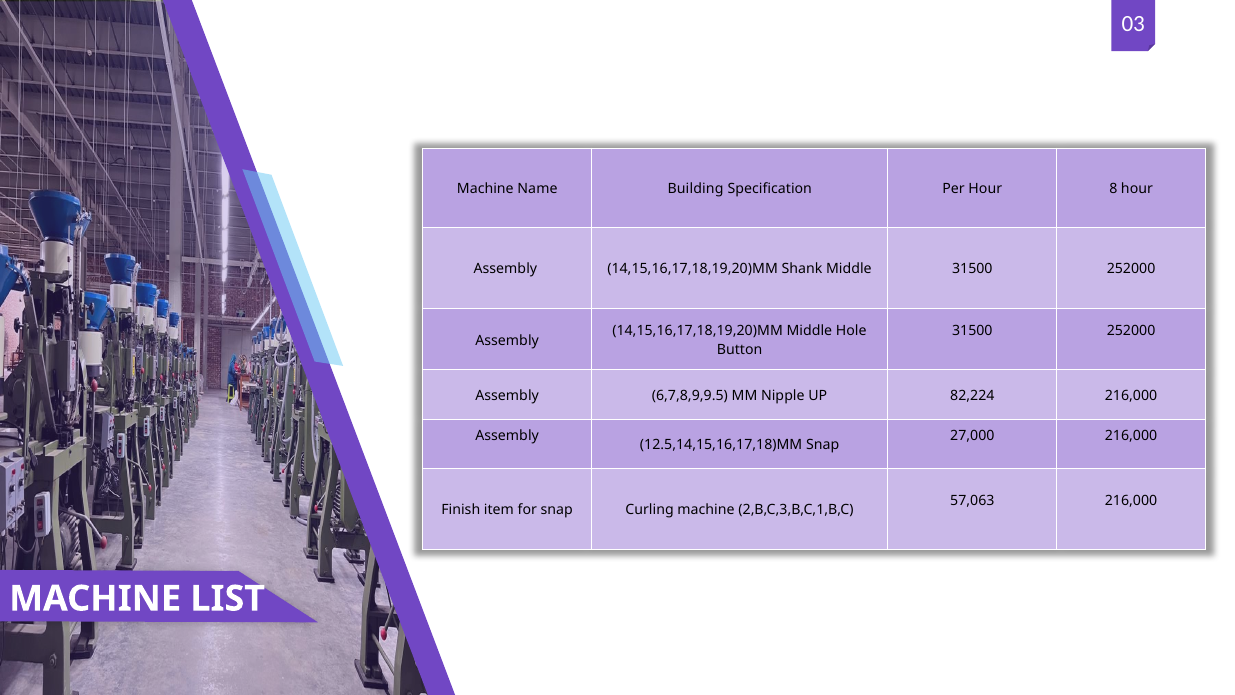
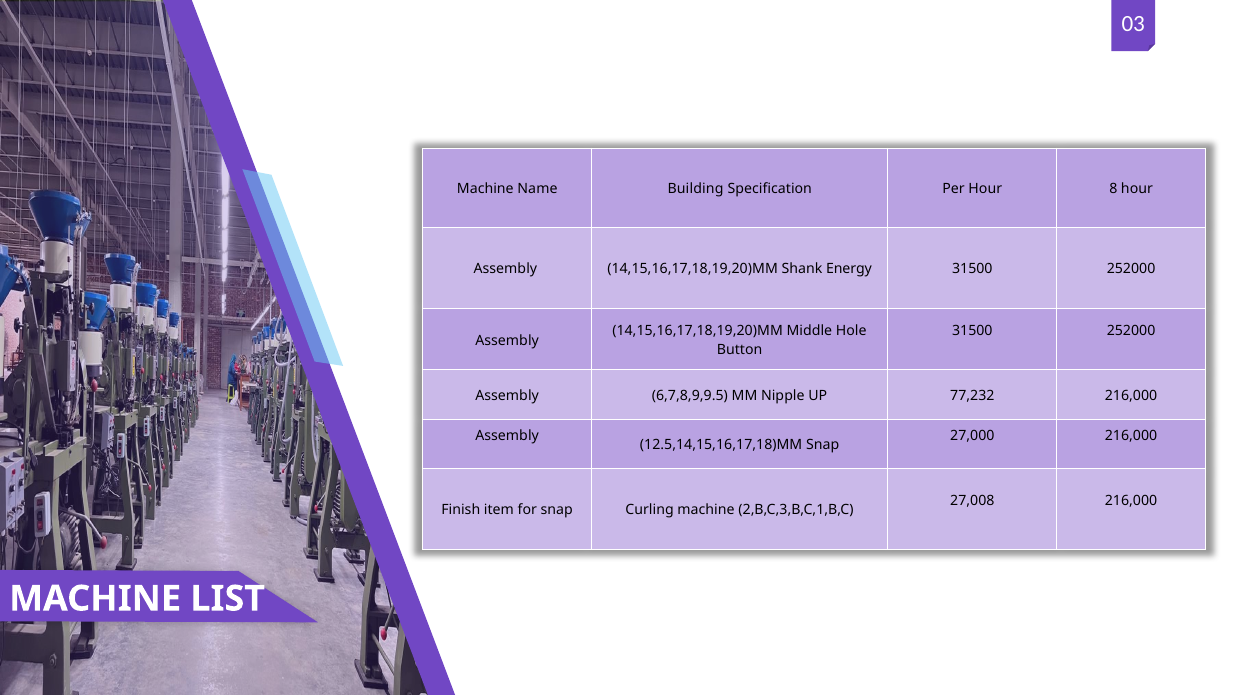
Shank Middle: Middle -> Energy
82,224: 82,224 -> 77,232
57,063: 57,063 -> 27,008
